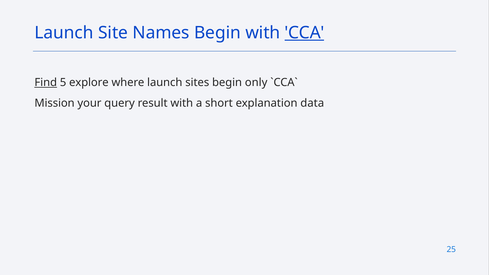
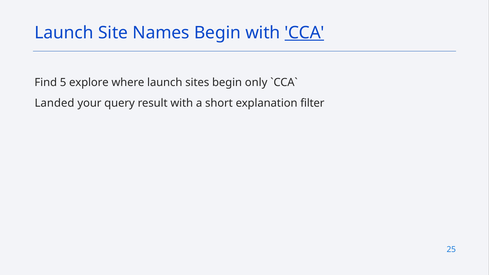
Find underline: present -> none
Mission: Mission -> Landed
data: data -> filter
